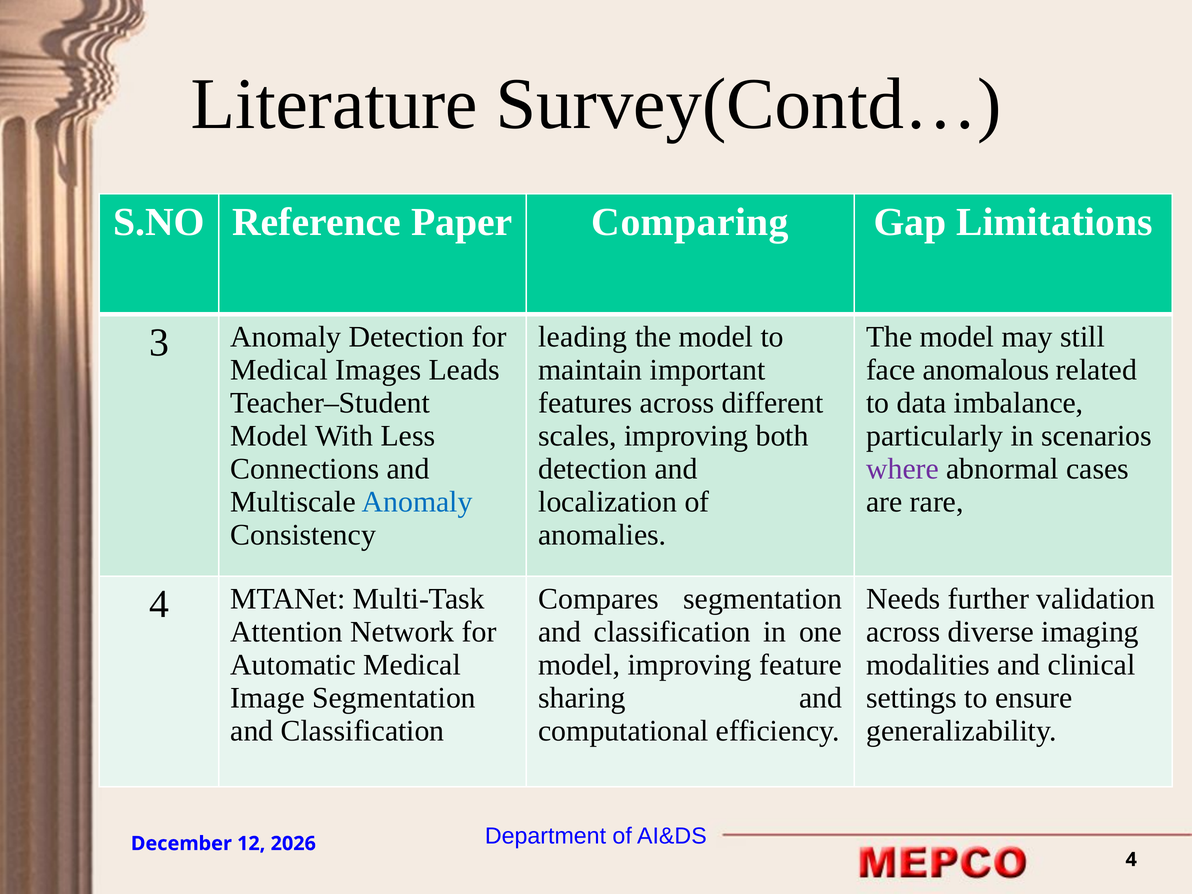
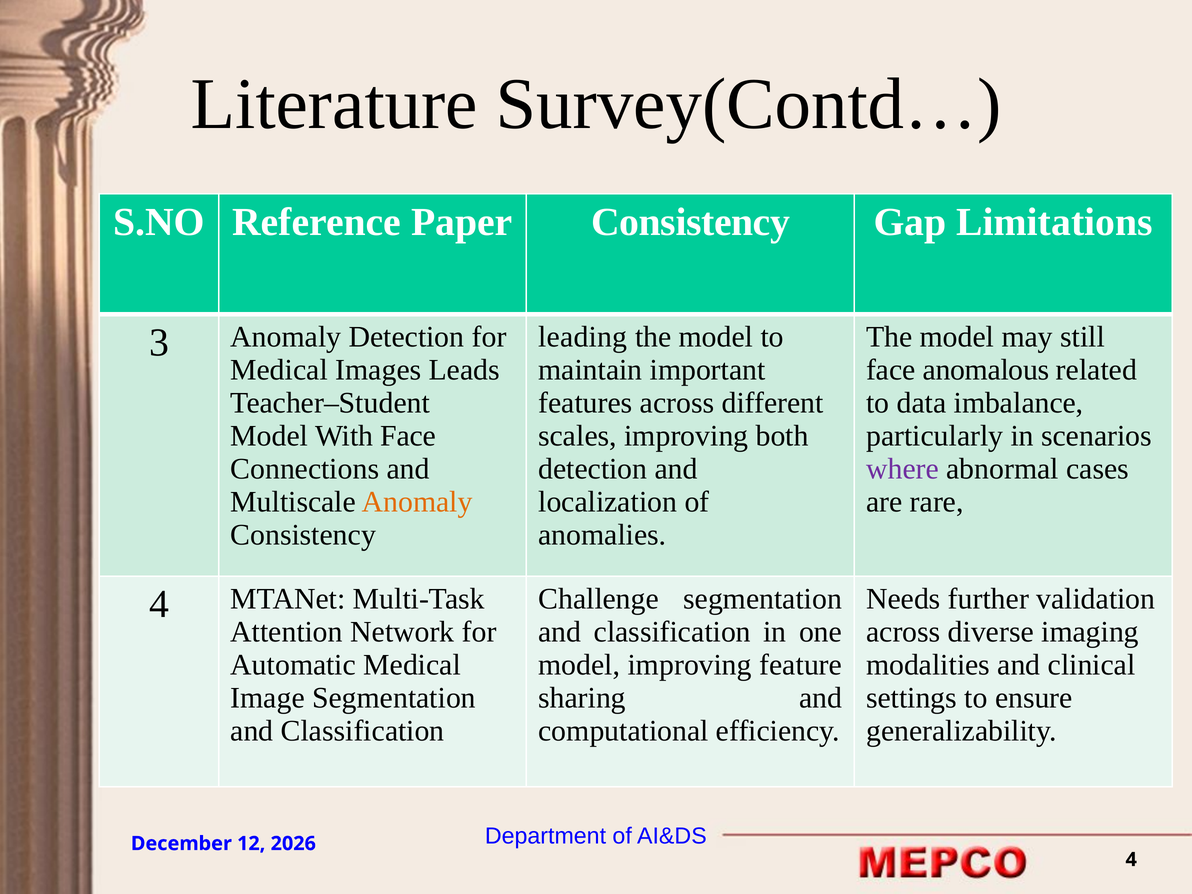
Paper Comparing: Comparing -> Consistency
With Less: Less -> Face
Anomaly at (417, 502) colour: blue -> orange
Compares: Compares -> Challenge
